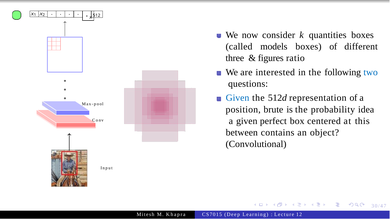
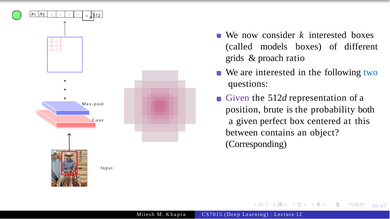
k quantities: quantities -> interested
three: three -> grids
figures: figures -> proach
Given at (238, 98) colour: blue -> purple
idea: idea -> both
Convolutional: Convolutional -> Corresponding
